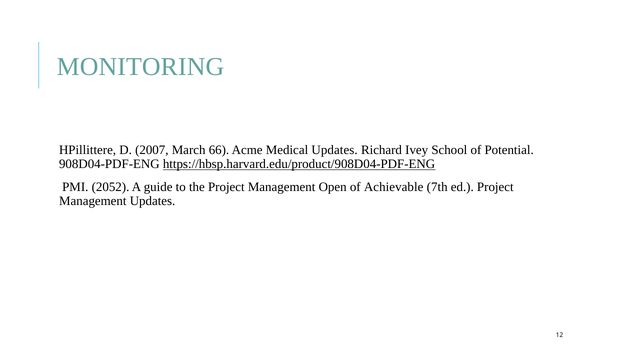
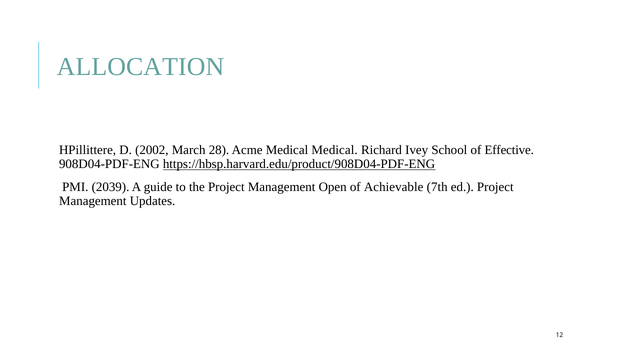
MONITORING: MONITORING -> ALLOCATION
2007: 2007 -> 2002
66: 66 -> 28
Medical Updates: Updates -> Medical
Potential: Potential -> Effective
2052: 2052 -> 2039
